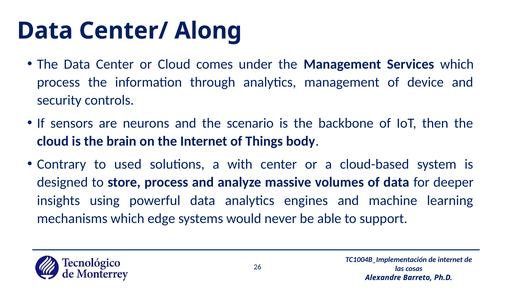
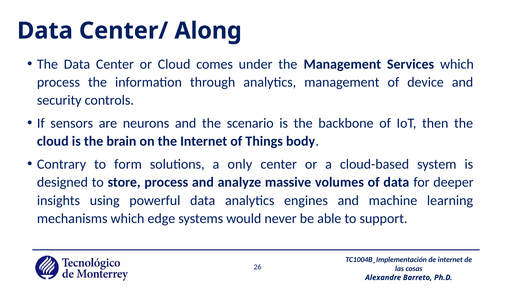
used: used -> form
with: with -> only
